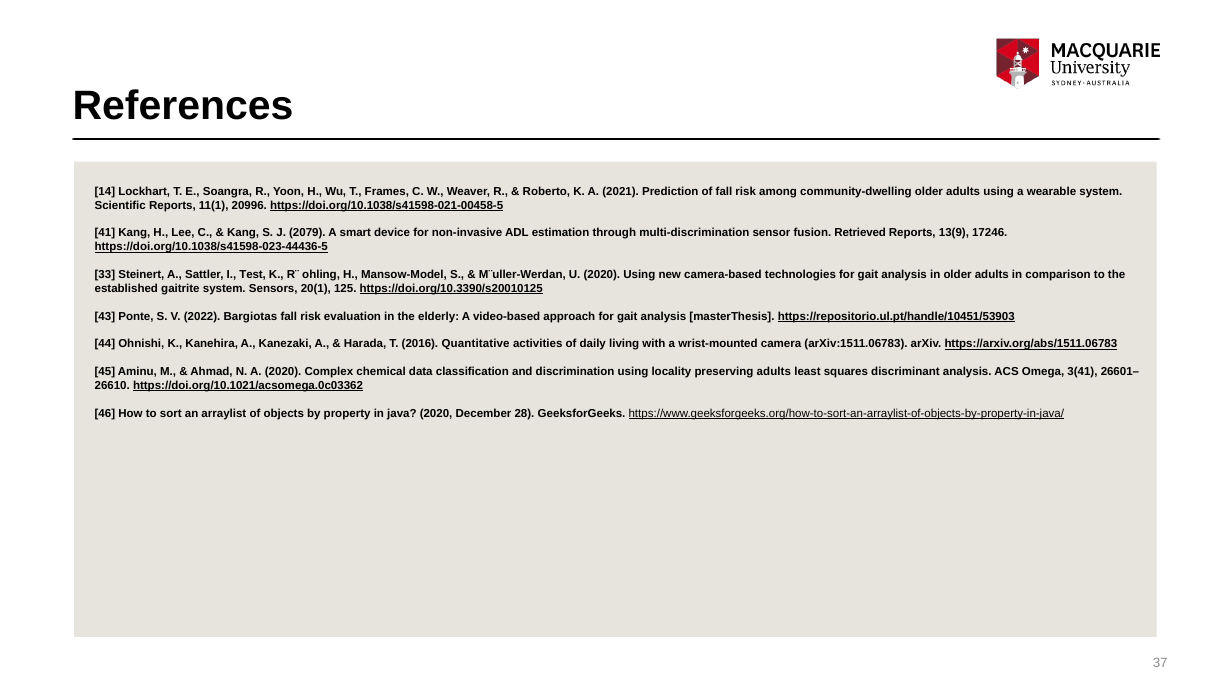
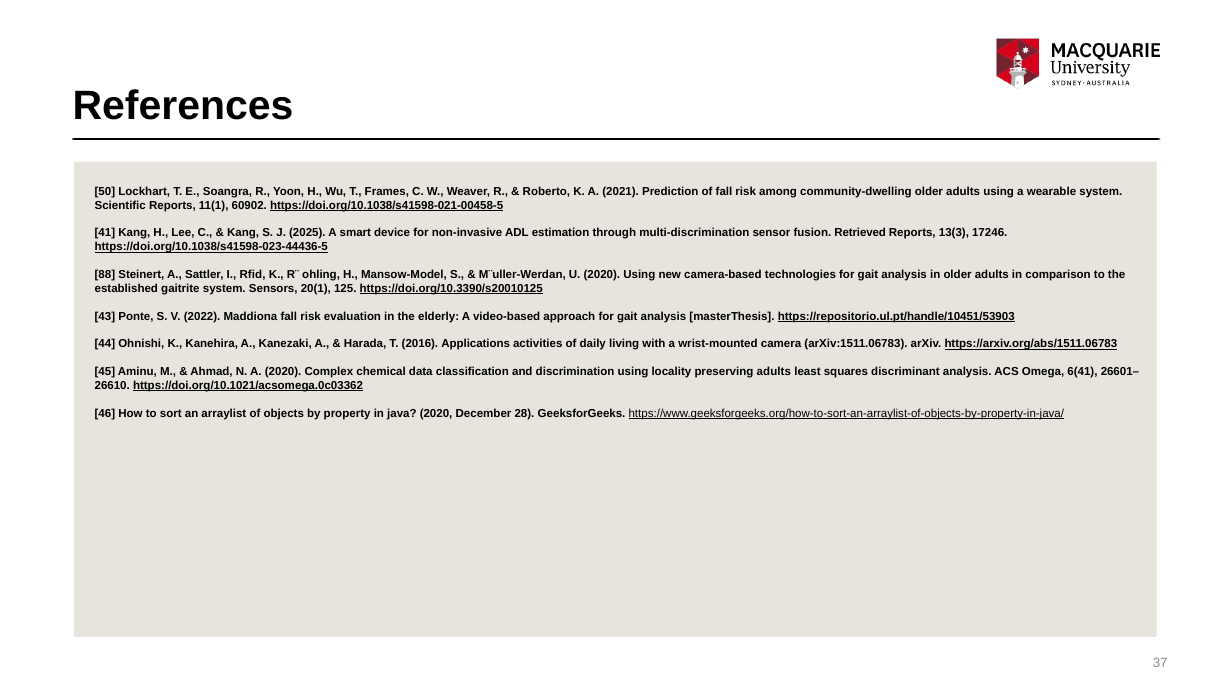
14: 14 -> 50
20996: 20996 -> 60902
2079: 2079 -> 2025
13(9: 13(9 -> 13(3
33: 33 -> 88
Test: Test -> Rfid
Bargiotas: Bargiotas -> Maddiona
Quantitative: Quantitative -> Applications
3(41: 3(41 -> 6(41
